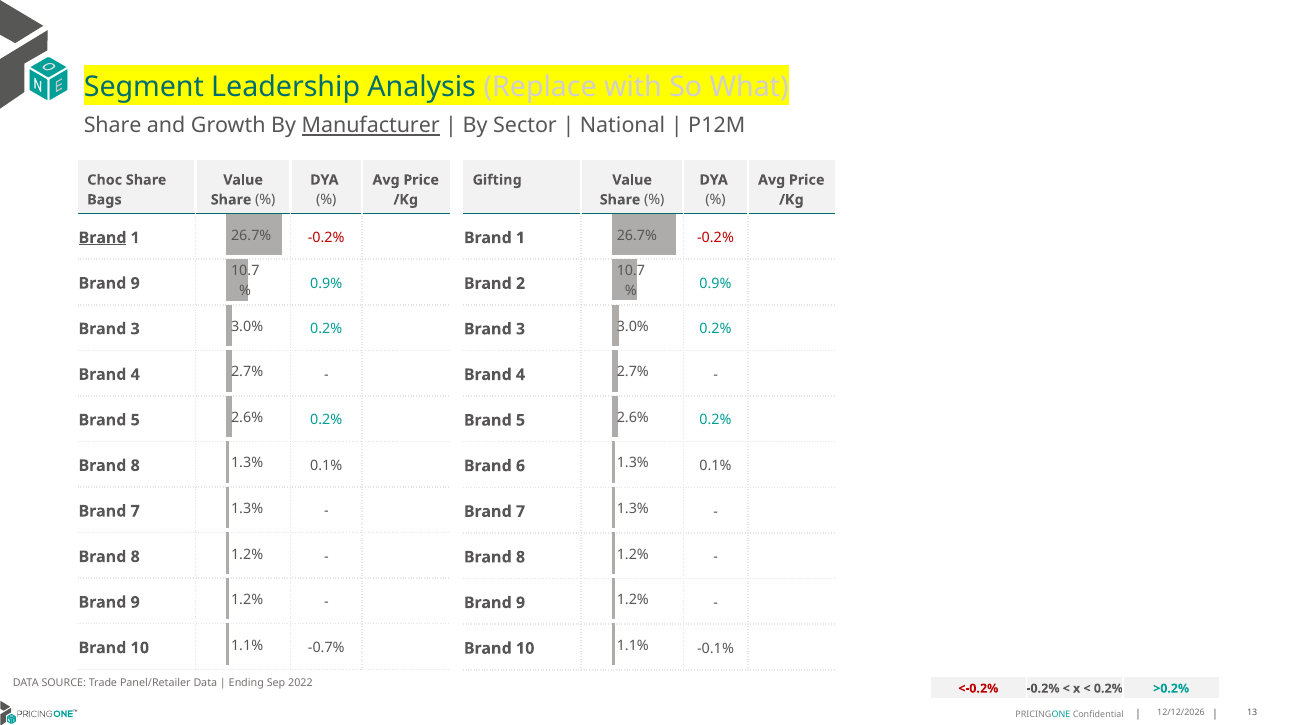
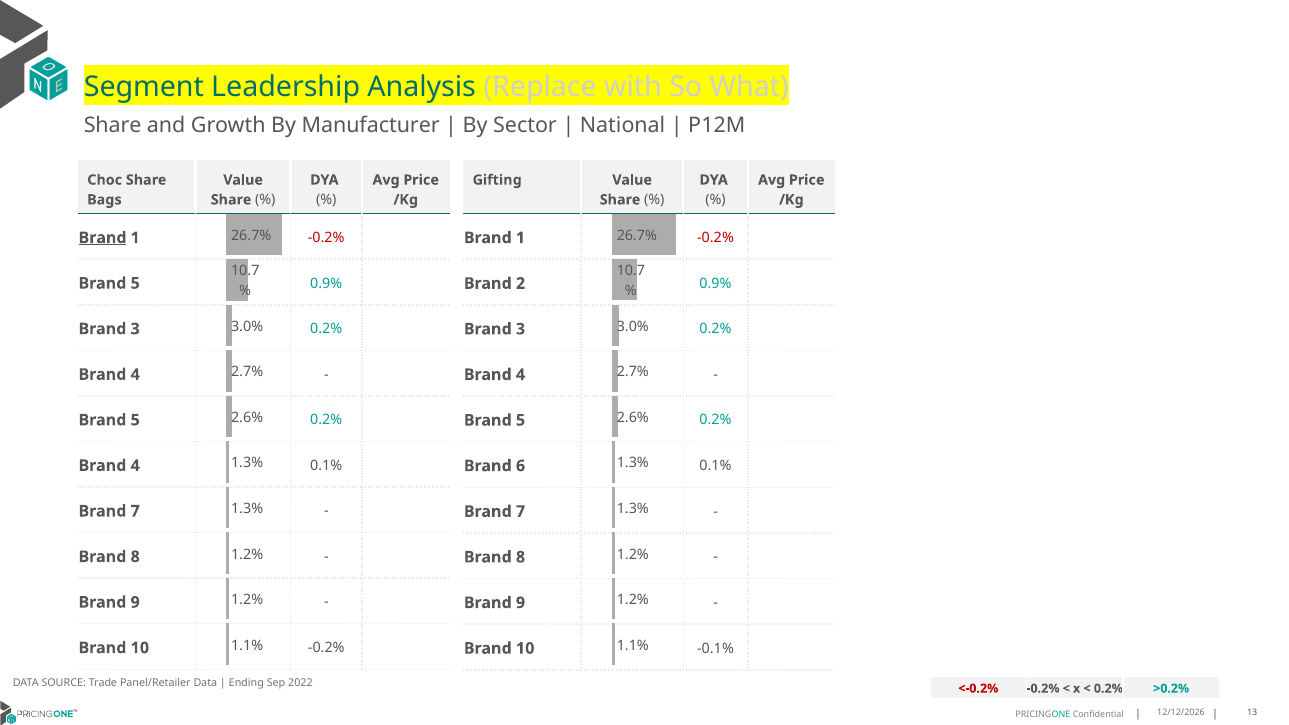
Manufacturer underline: present -> none
9 at (135, 283): 9 -> 5
8 at (135, 466): 8 -> 4
10 -0.7%: -0.7% -> -0.2%
